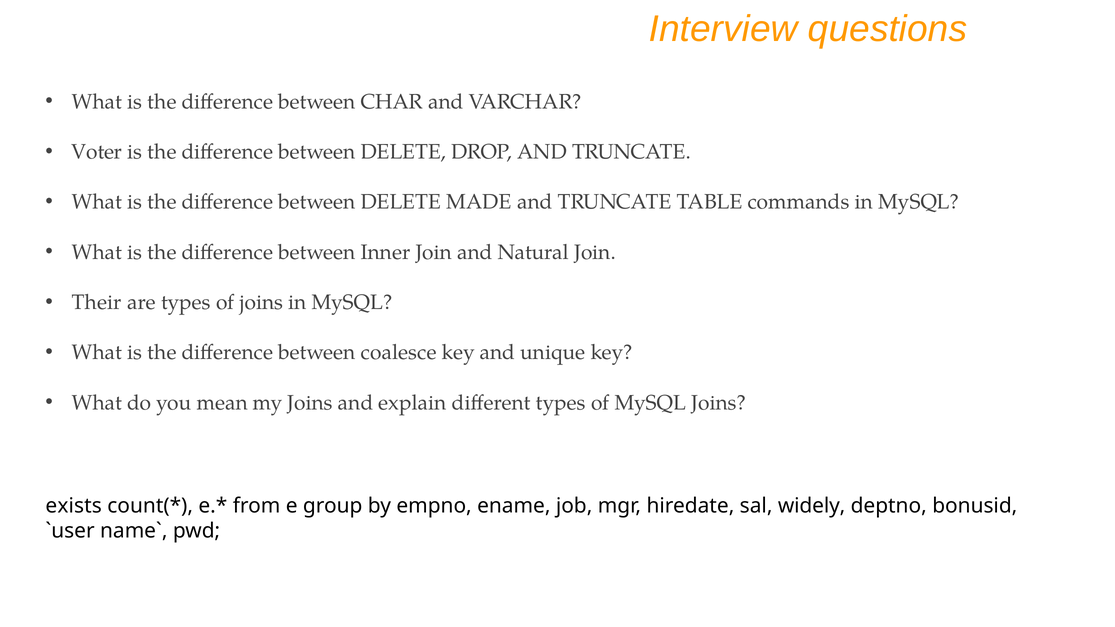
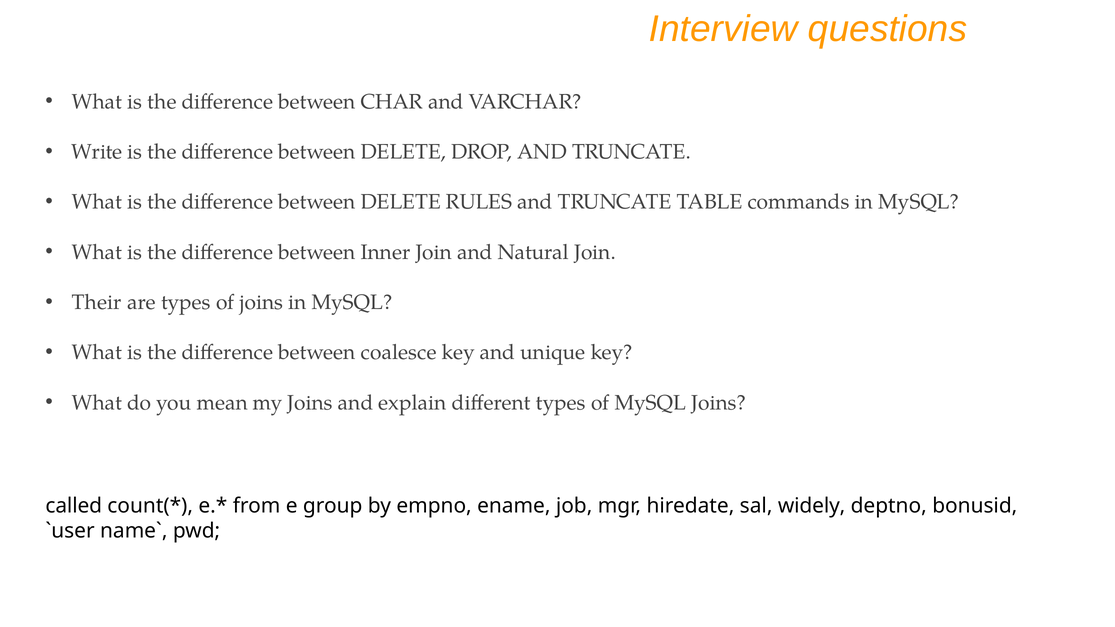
Voter: Voter -> Write
MADE: MADE -> RULES
exists: exists -> called
